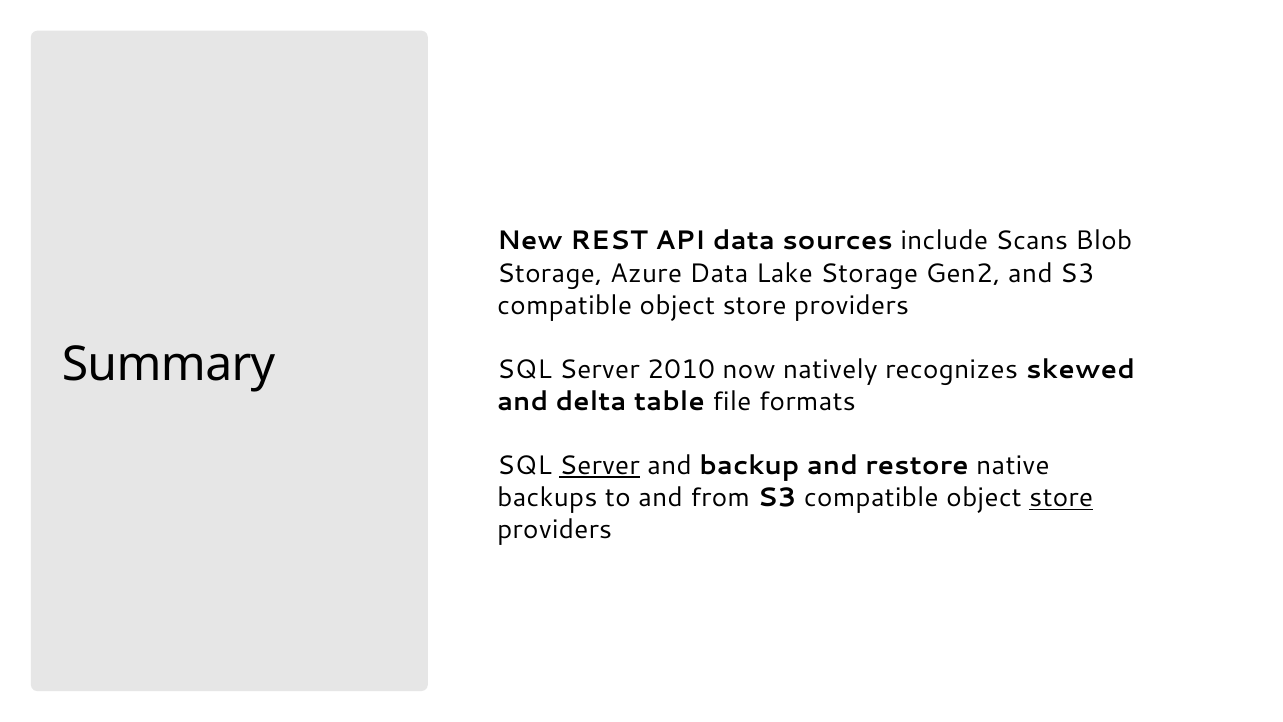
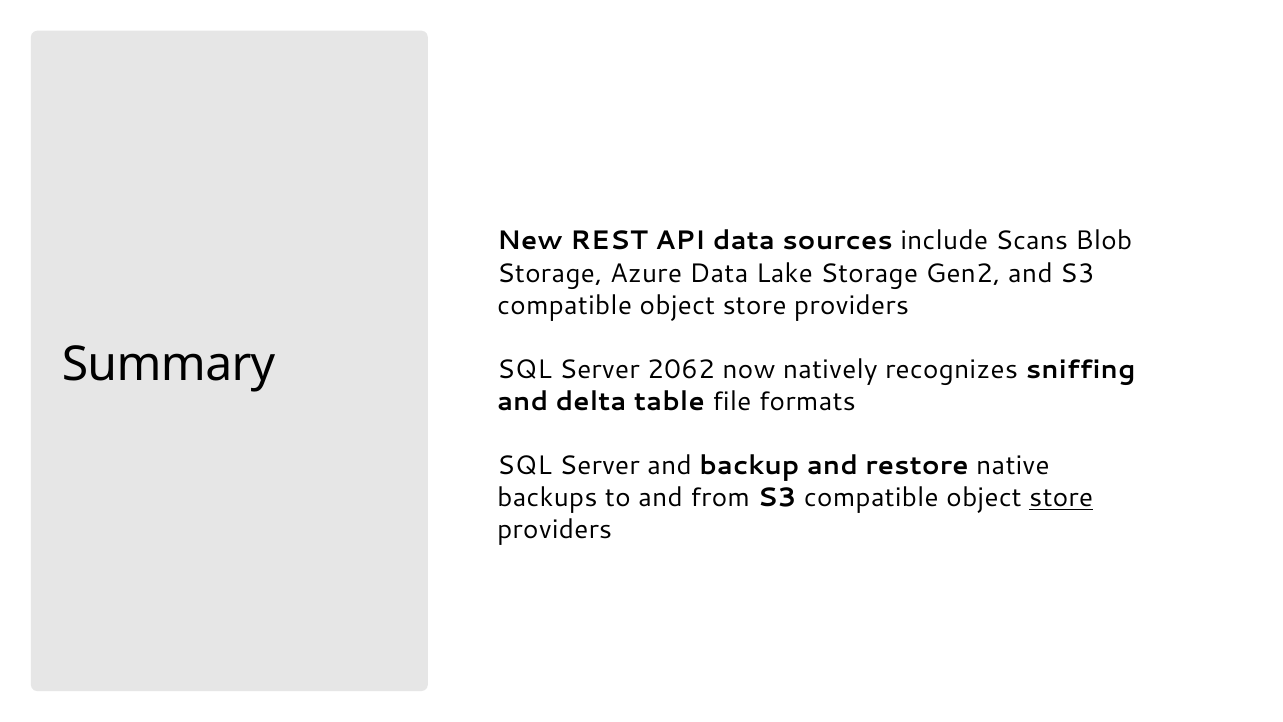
2010: 2010 -> 2062
skewed: skewed -> sniffing
Server at (600, 466) underline: present -> none
